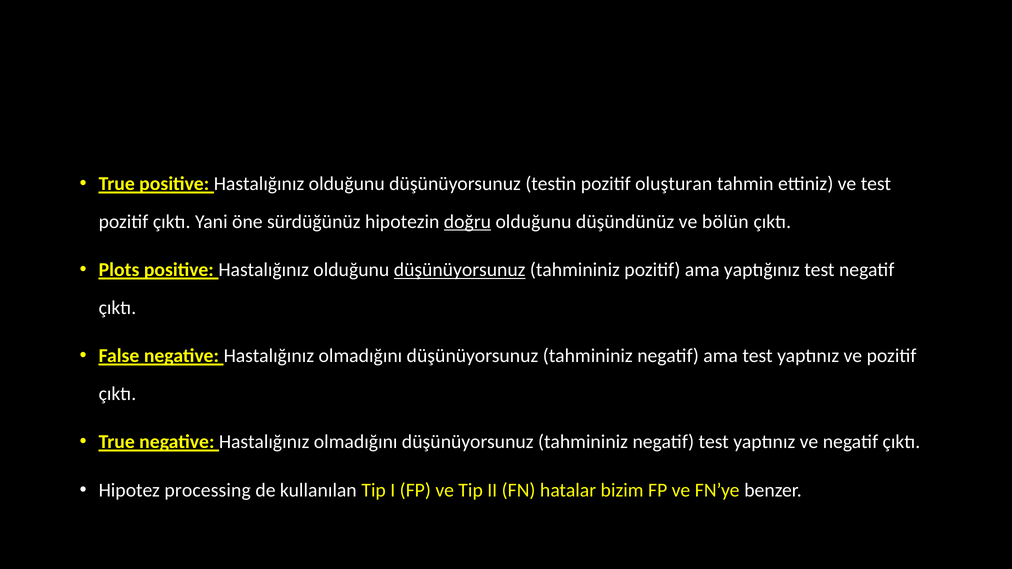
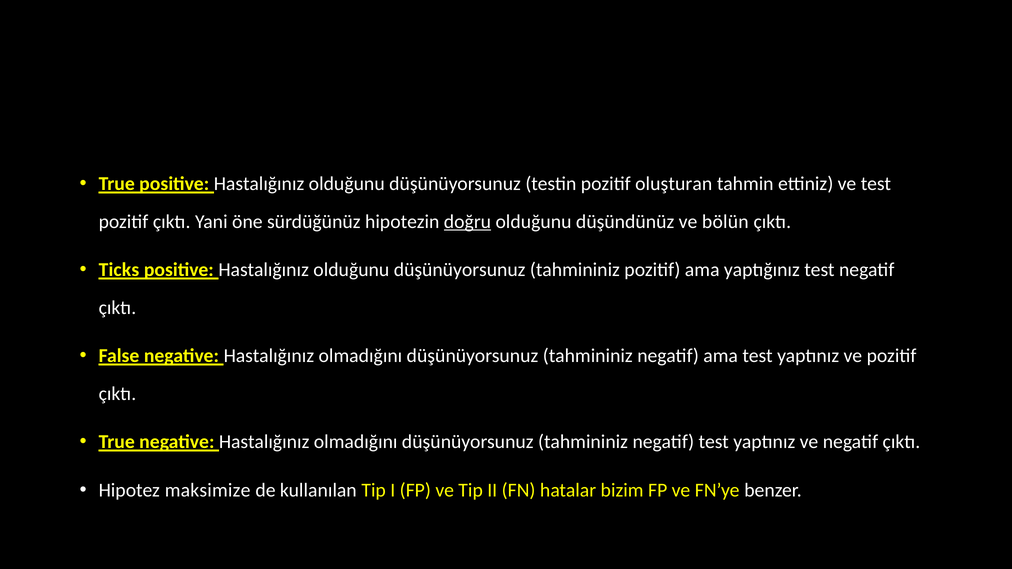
Plots: Plots -> Ticks
düşünüyorsunuz at (460, 270) underline: present -> none
processing: processing -> maksimize
